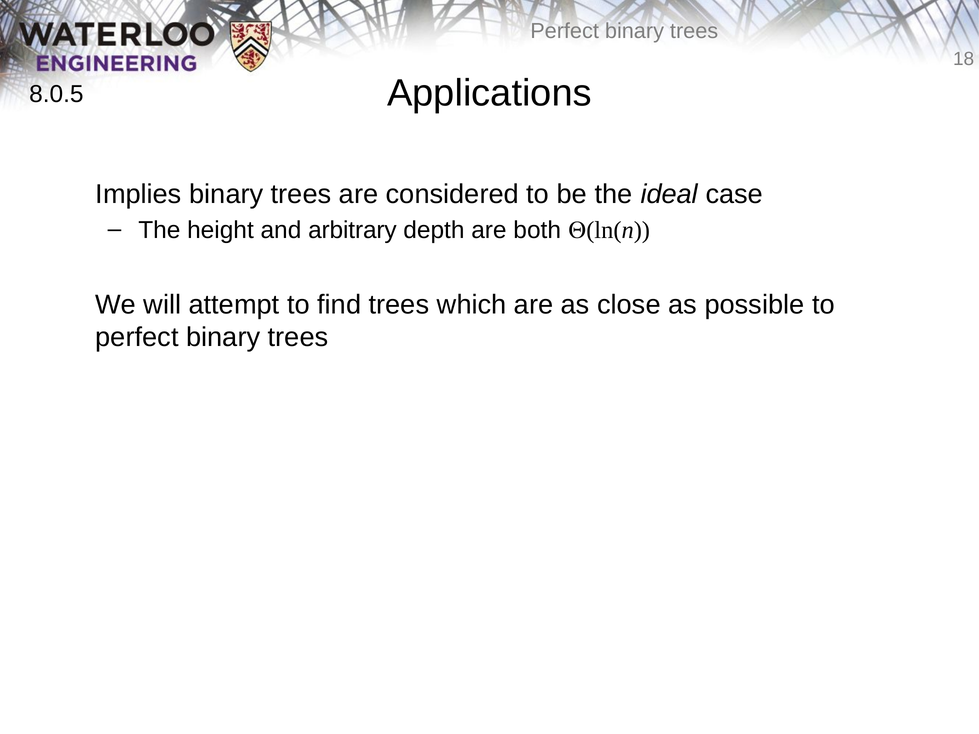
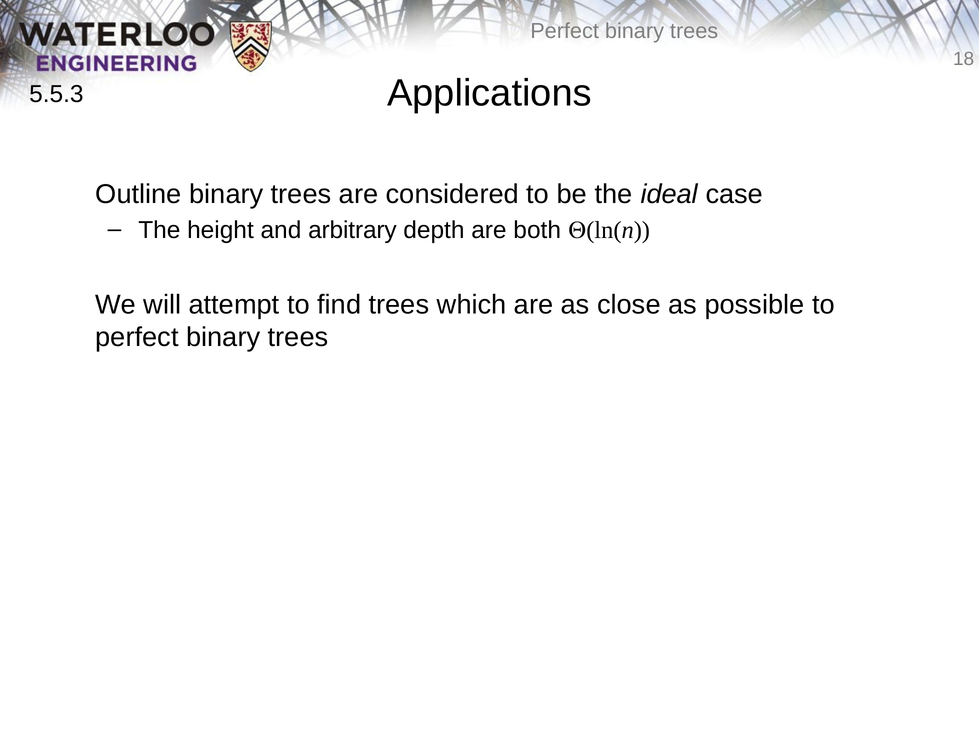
8.0.5: 8.0.5 -> 5.5.3
Implies: Implies -> Outline
